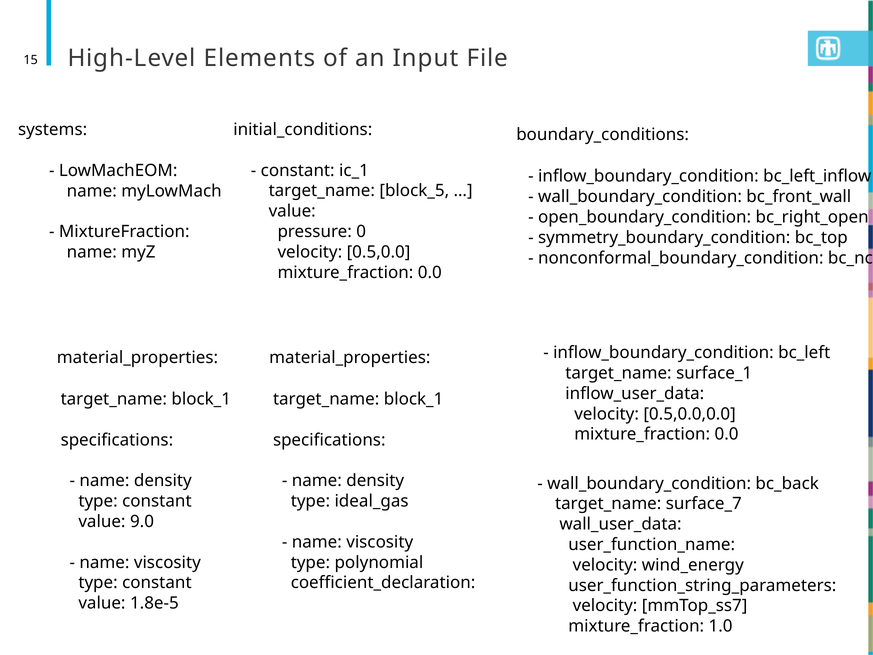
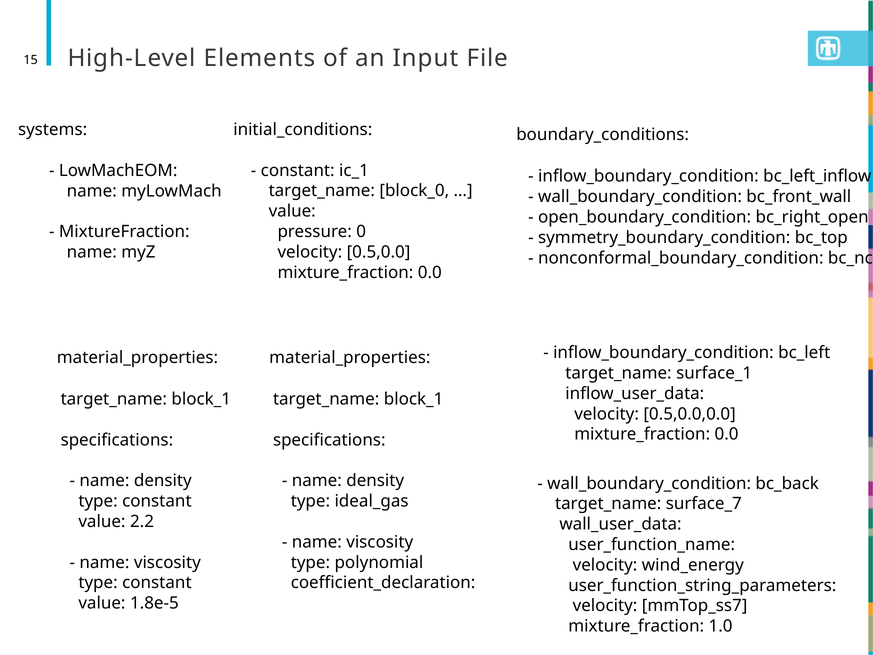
block_5: block_5 -> block_0
9.0: 9.0 -> 2.2
